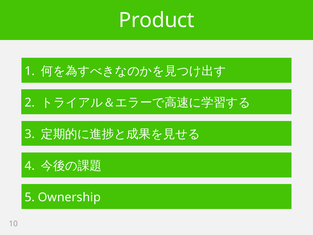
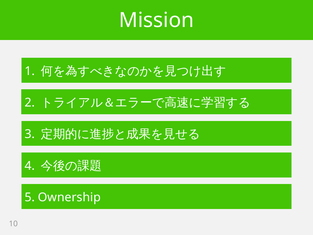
Product: Product -> Mission
